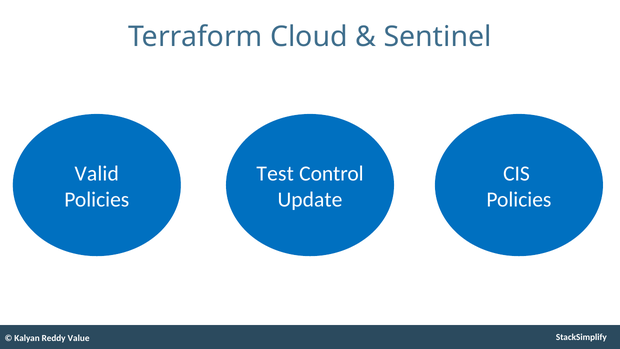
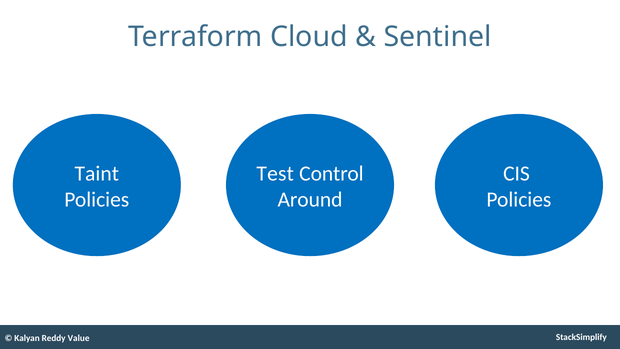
Valid: Valid -> Taint
Update: Update -> Around
